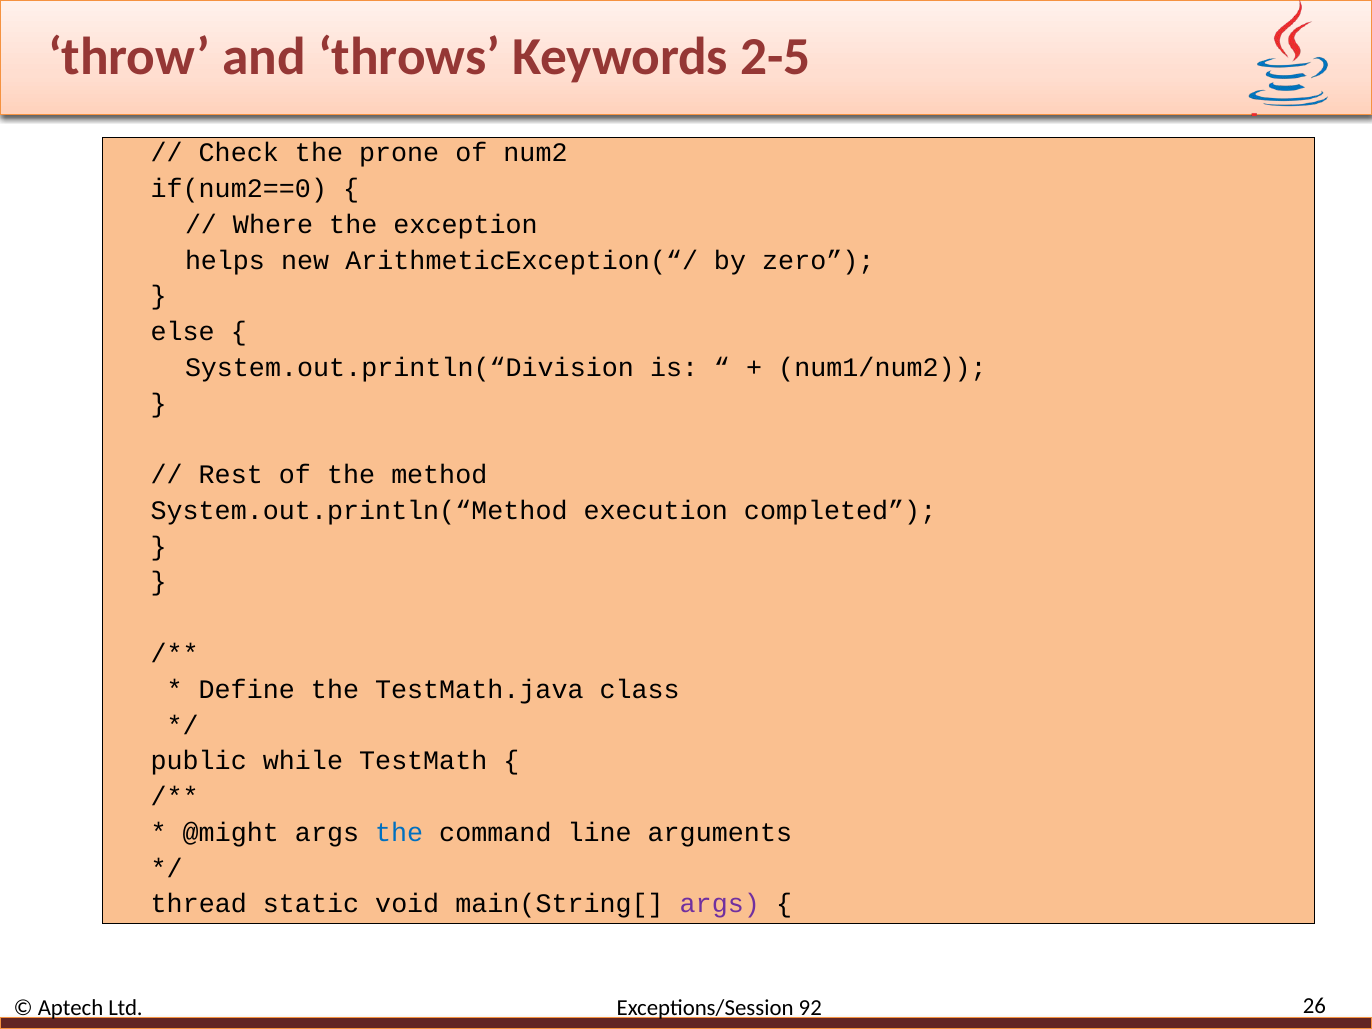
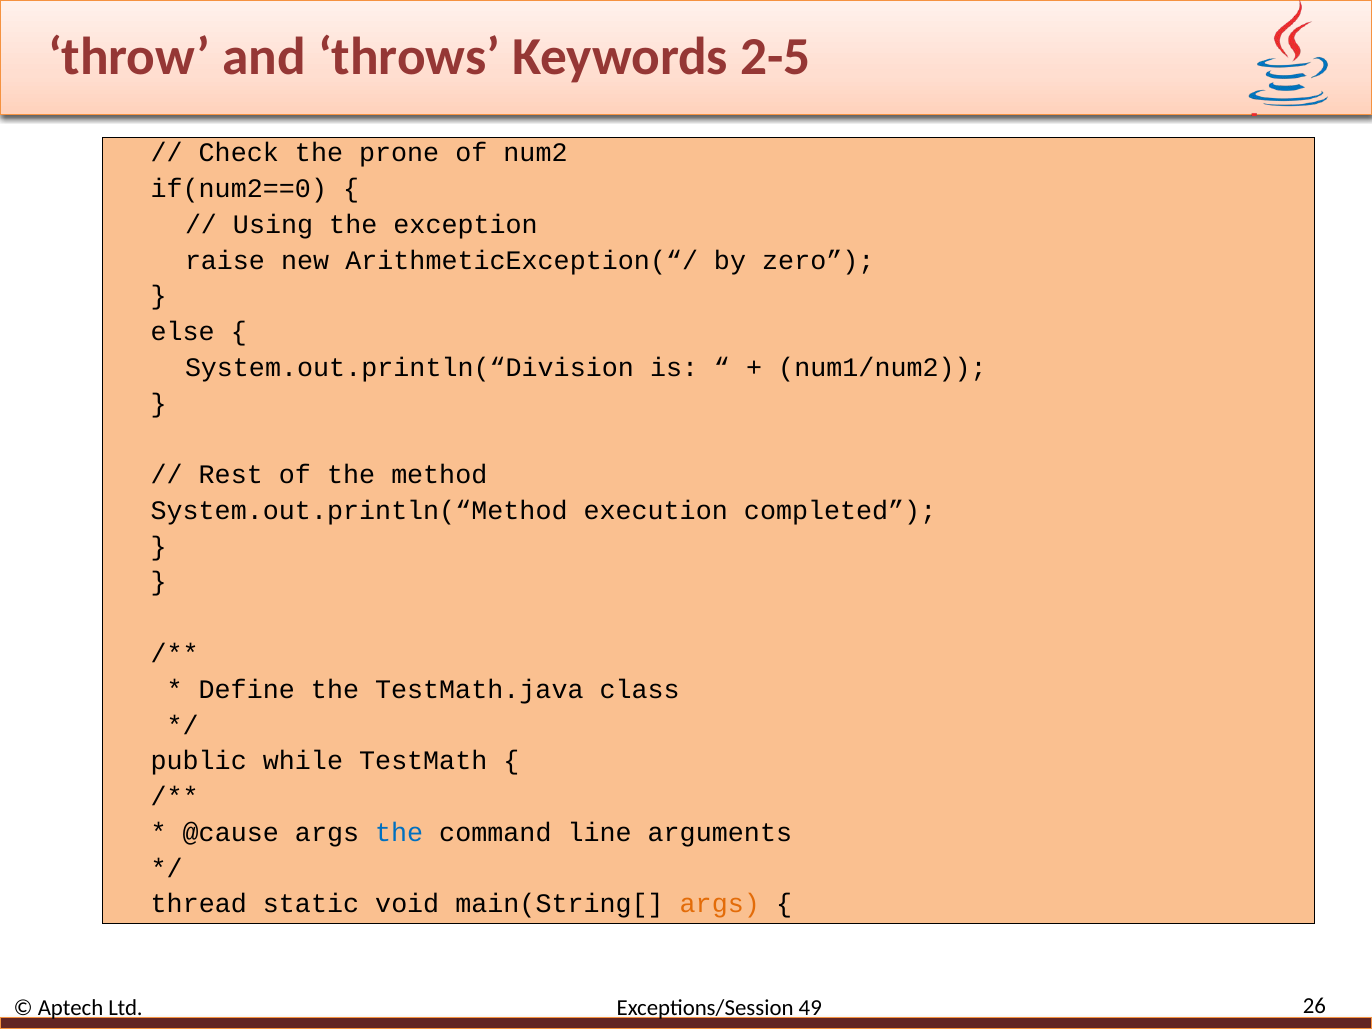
Where: Where -> Using
helps: helps -> raise
@might: @might -> @cause
args at (720, 904) colour: purple -> orange
92: 92 -> 49
